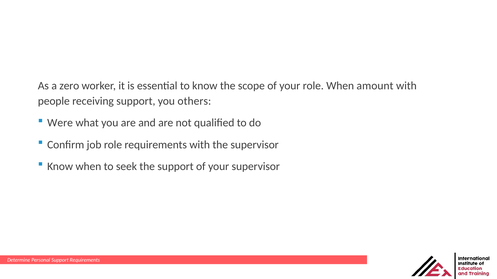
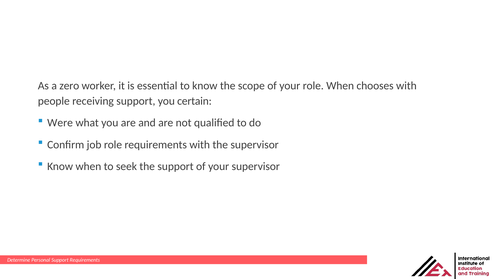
amount: amount -> chooses
others: others -> certain
